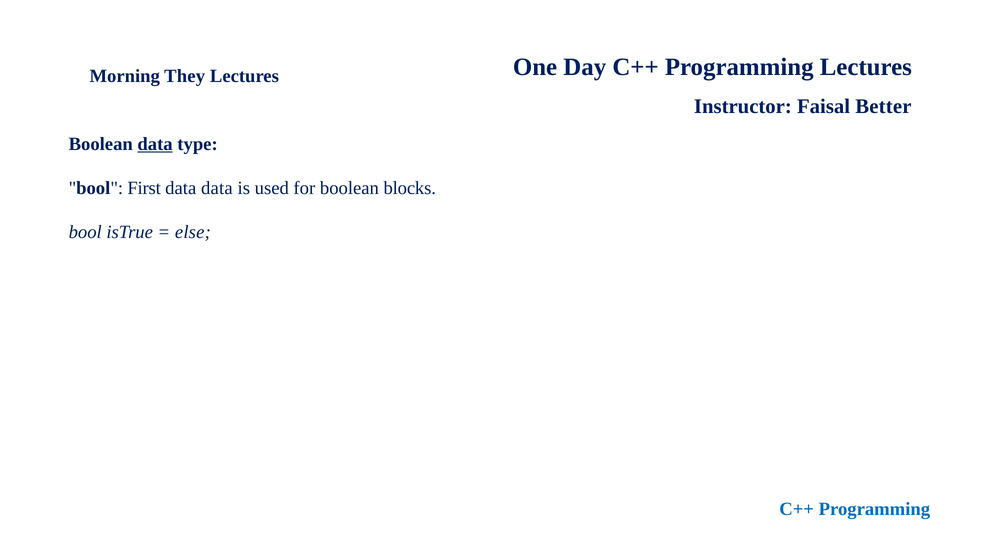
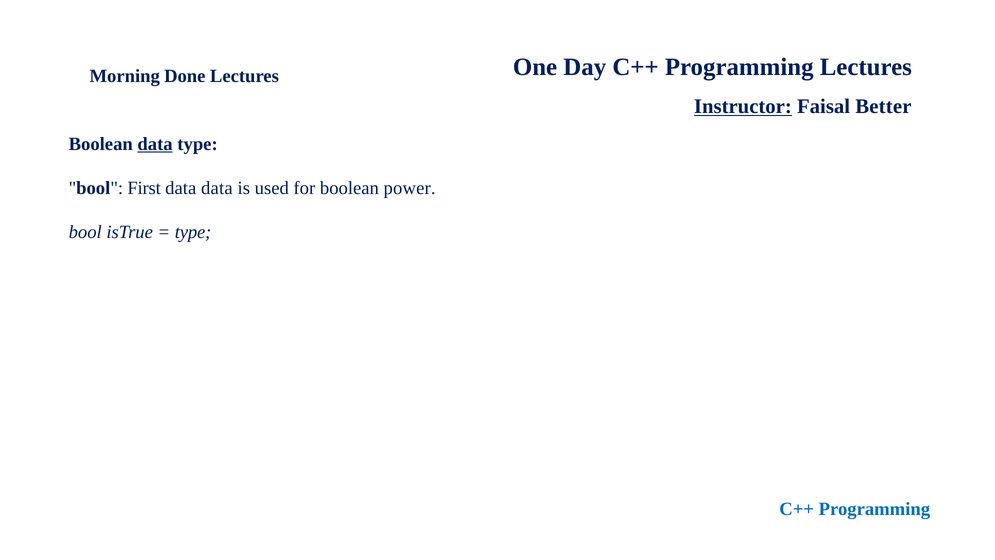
They: They -> Done
Instructor underline: none -> present
blocks: blocks -> power
else at (193, 232): else -> type
